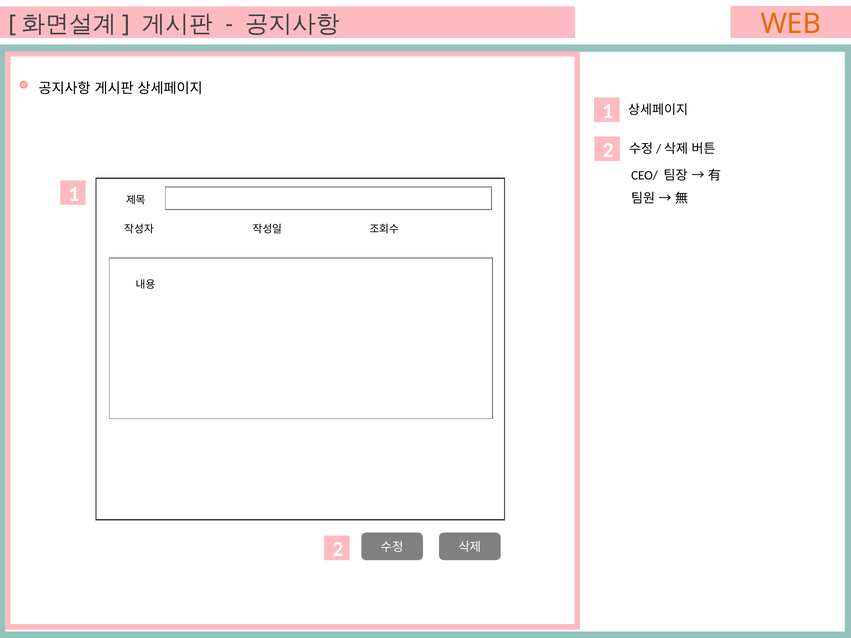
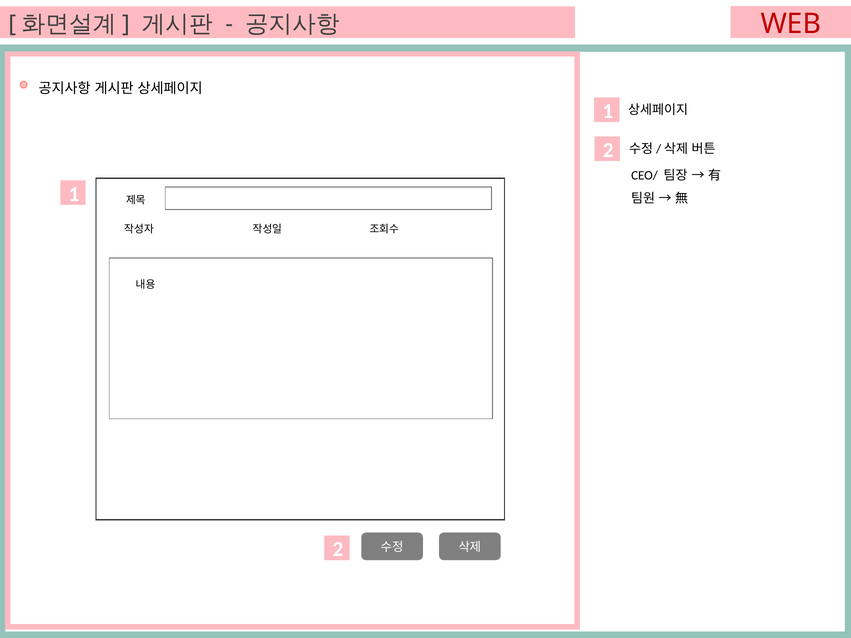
WEB colour: orange -> red
